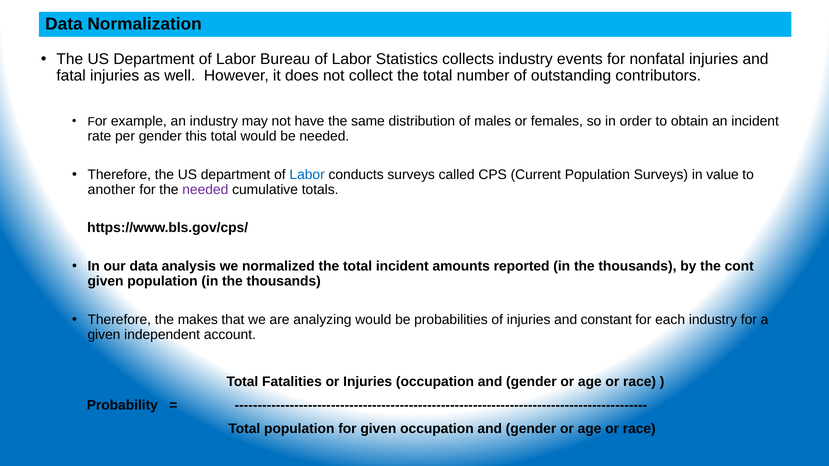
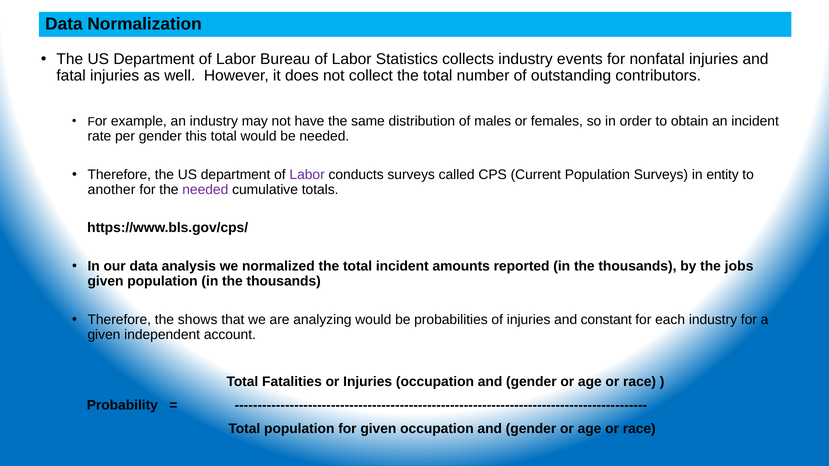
Labor at (307, 175) colour: blue -> purple
value: value -> entity
cont: cont -> jobs
makes: makes -> shows
